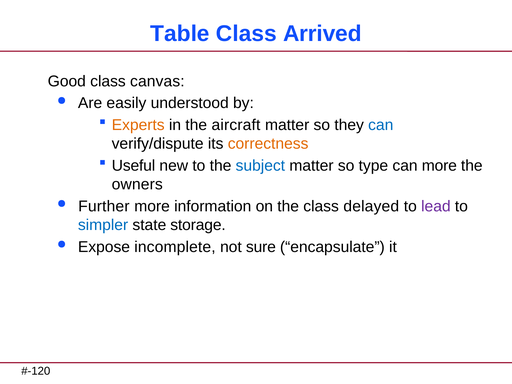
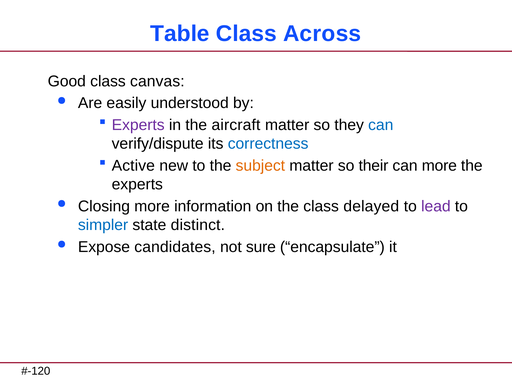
Arrived: Arrived -> Across
Experts at (138, 125) colour: orange -> purple
correctness colour: orange -> blue
Useful: Useful -> Active
subject colour: blue -> orange
type: type -> their
owners at (137, 184): owners -> experts
Further: Further -> Closing
storage: storage -> distinct
incomplete: incomplete -> candidates
